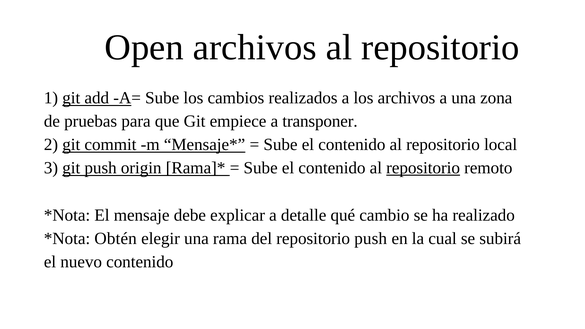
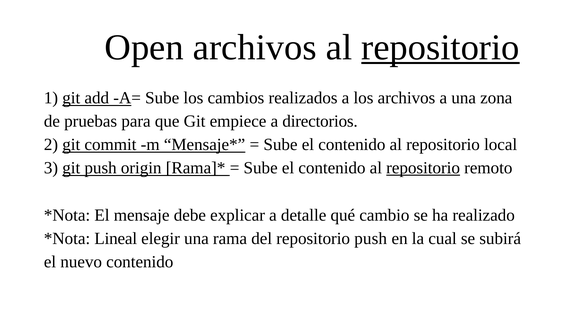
repositorio at (440, 47) underline: none -> present
transponer: transponer -> directorios
Obtén: Obtén -> Lineal
